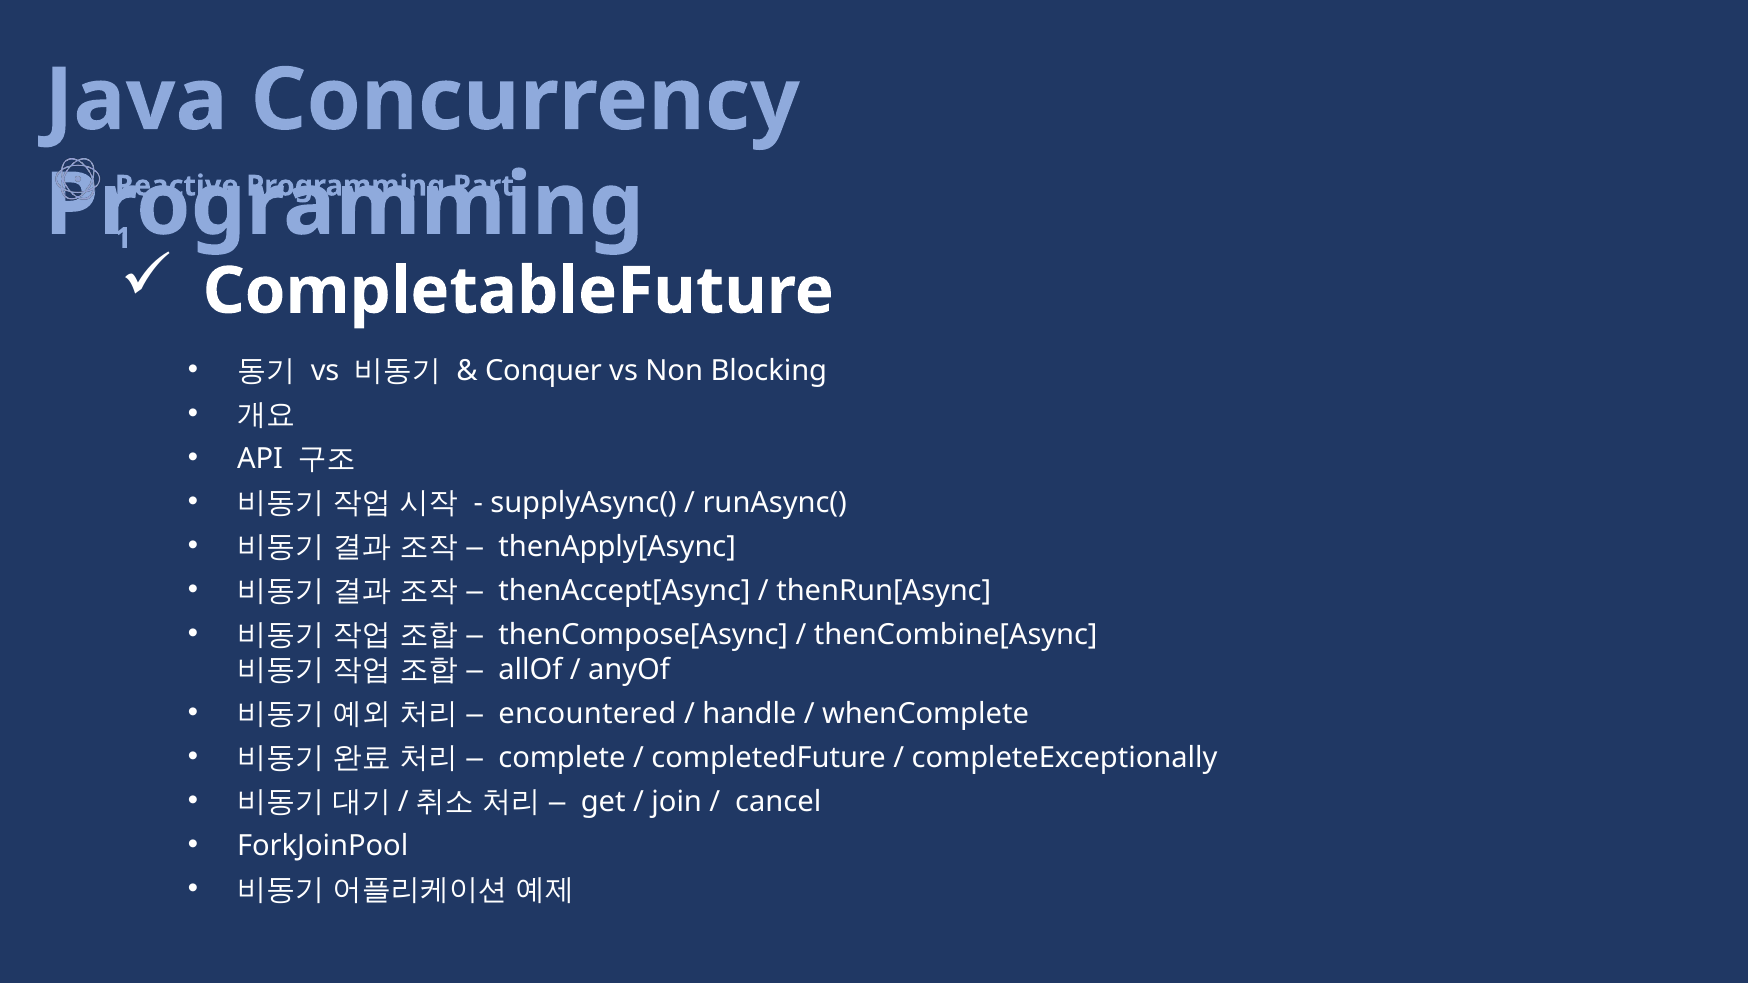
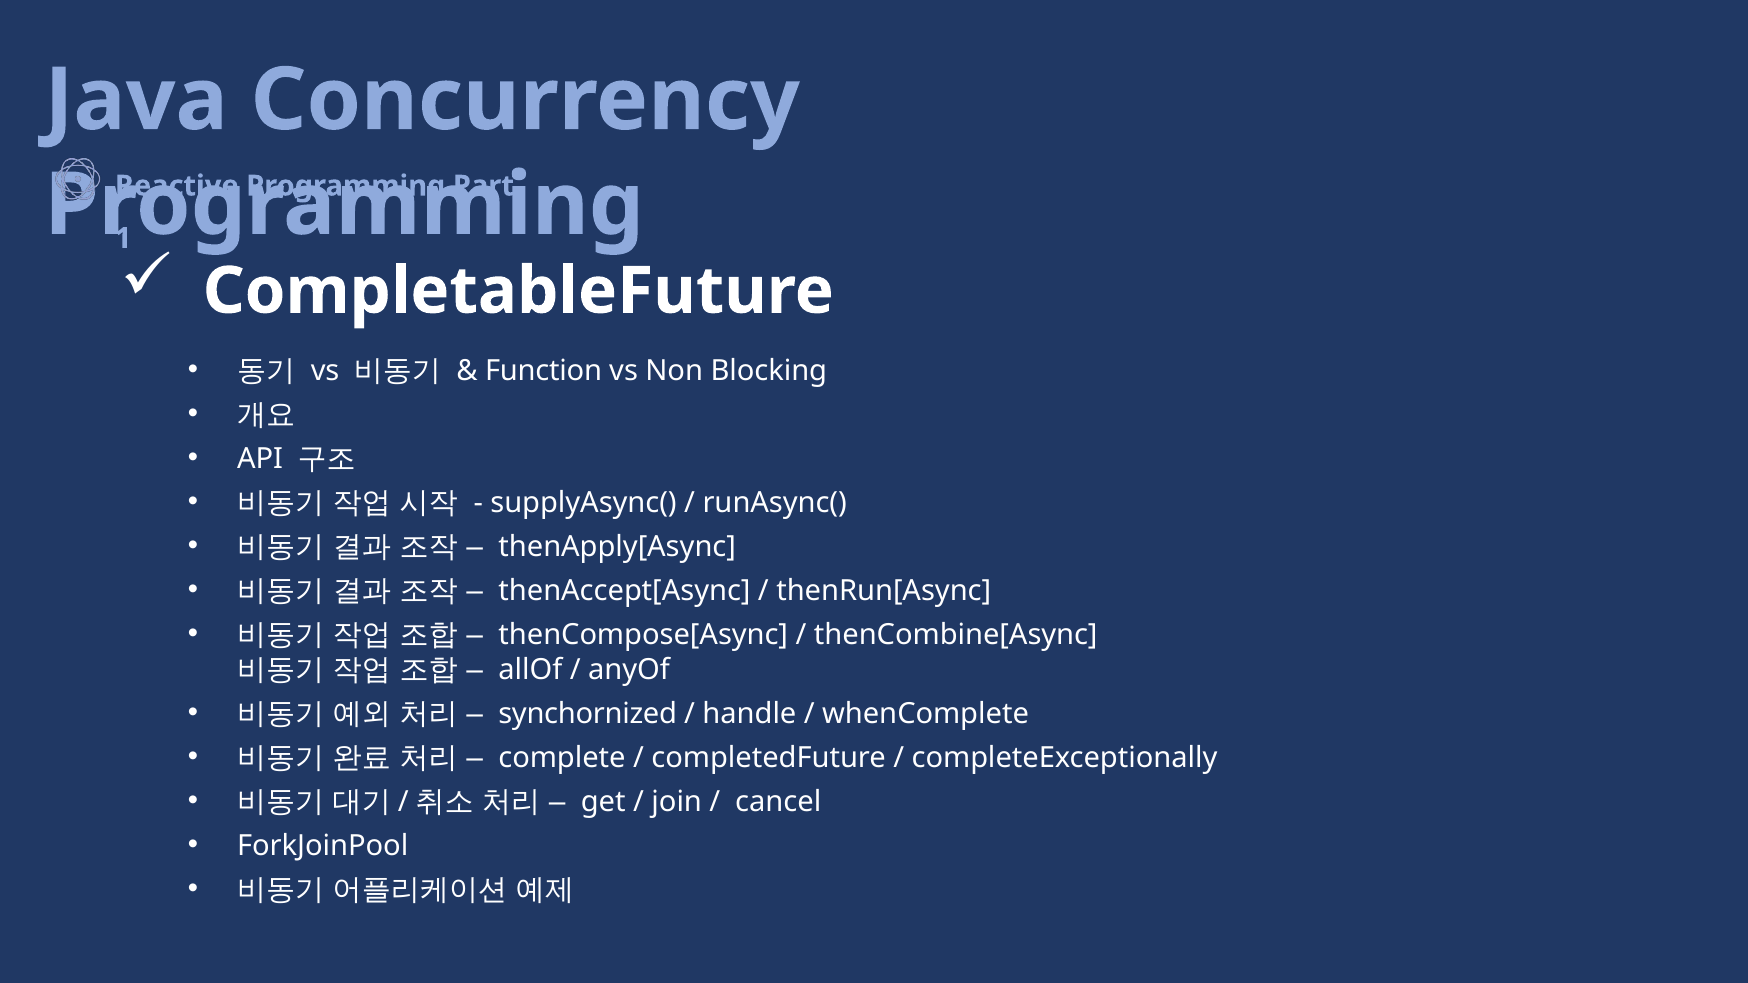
Conquer: Conquer -> Function
encountered: encountered -> synchornized
